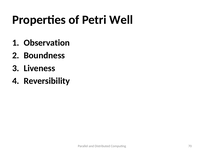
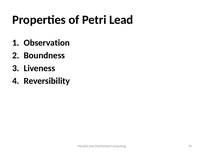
Well: Well -> Lead
